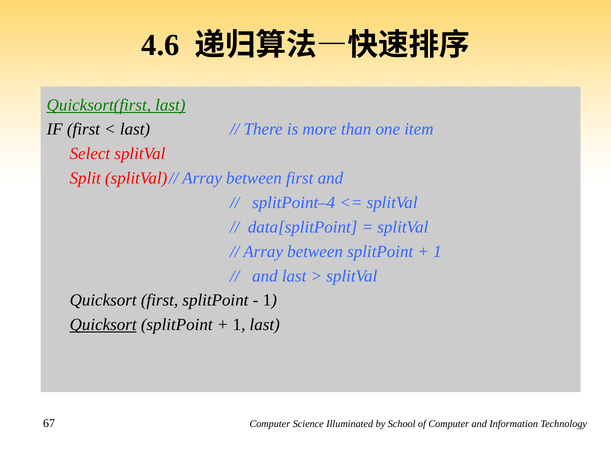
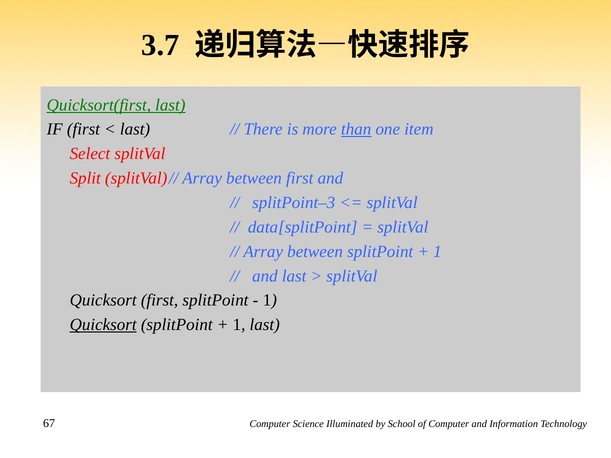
4.6: 4.6 -> 3.7
than underline: none -> present
splitPoint–4: splitPoint–4 -> splitPoint–3
